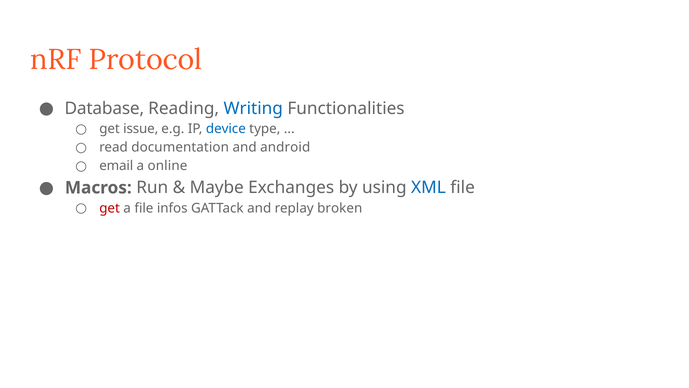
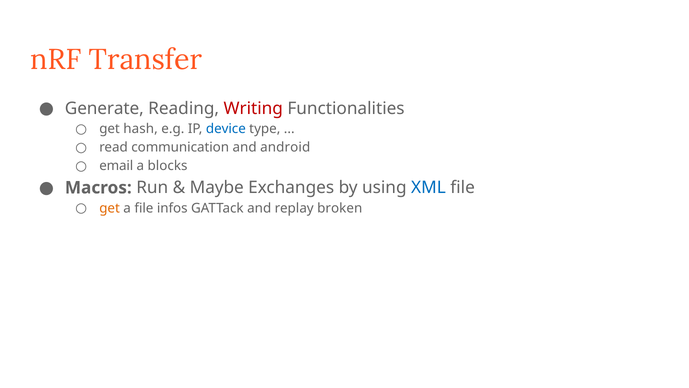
Protocol: Protocol -> Transfer
Database: Database -> Generate
Writing colour: blue -> red
issue: issue -> hash
documentation: documentation -> communication
online: online -> blocks
get at (110, 208) colour: red -> orange
